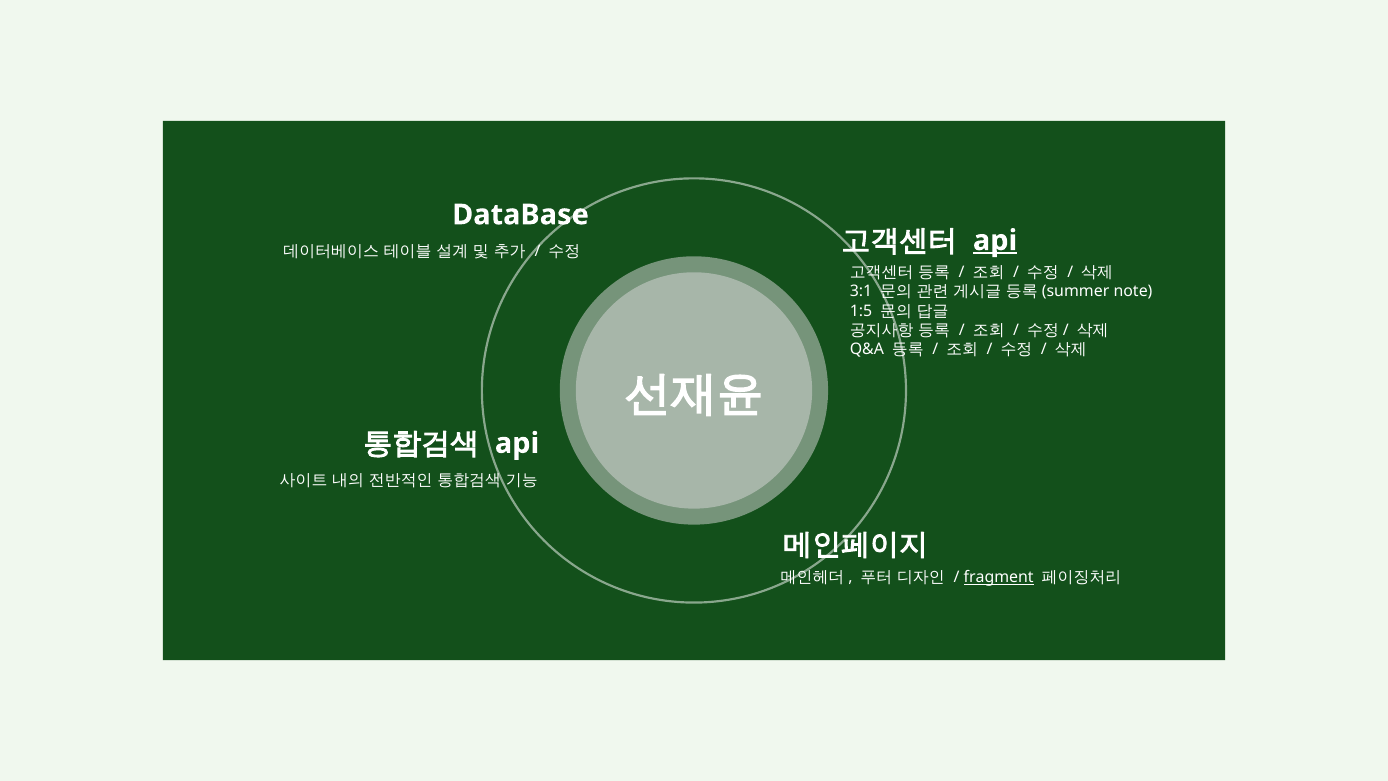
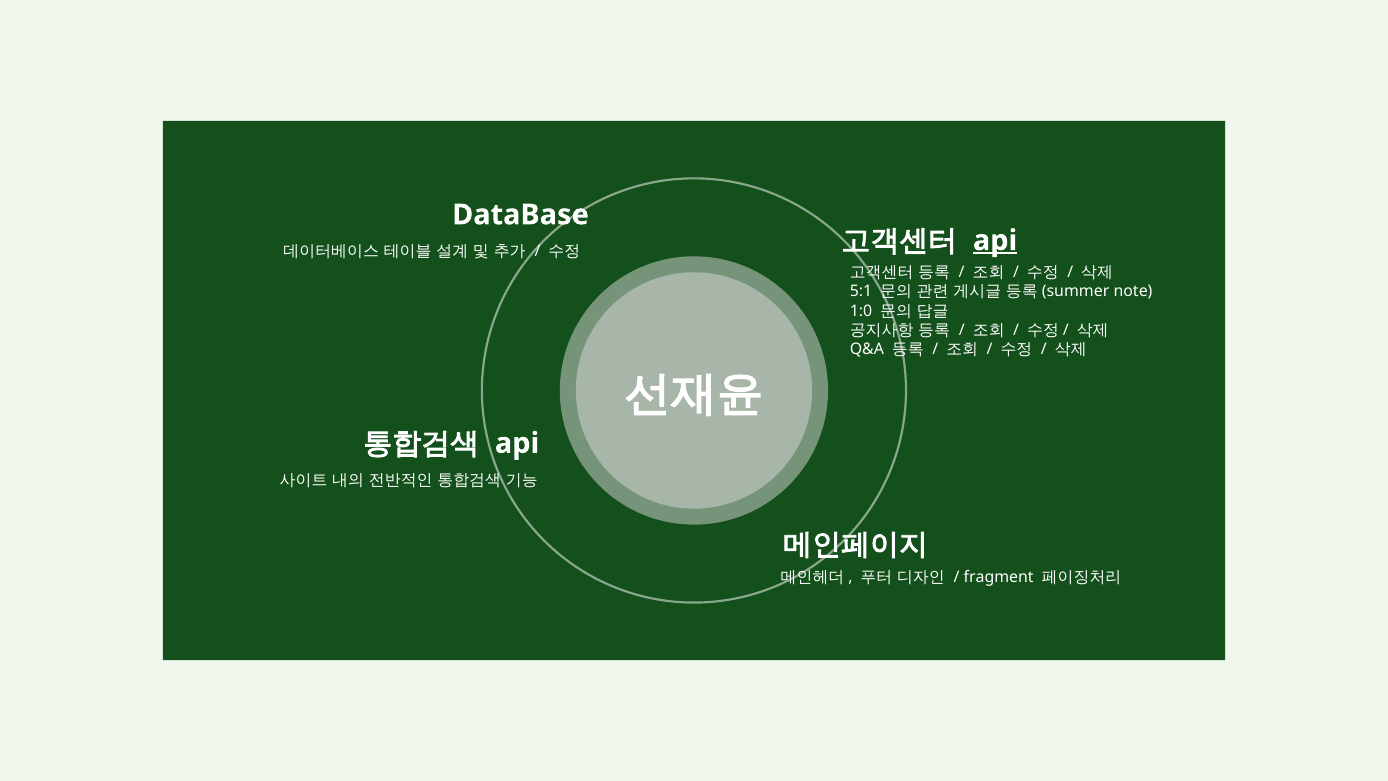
3:1: 3:1 -> 5:1
1:5: 1:5 -> 1:0
fragment underline: present -> none
